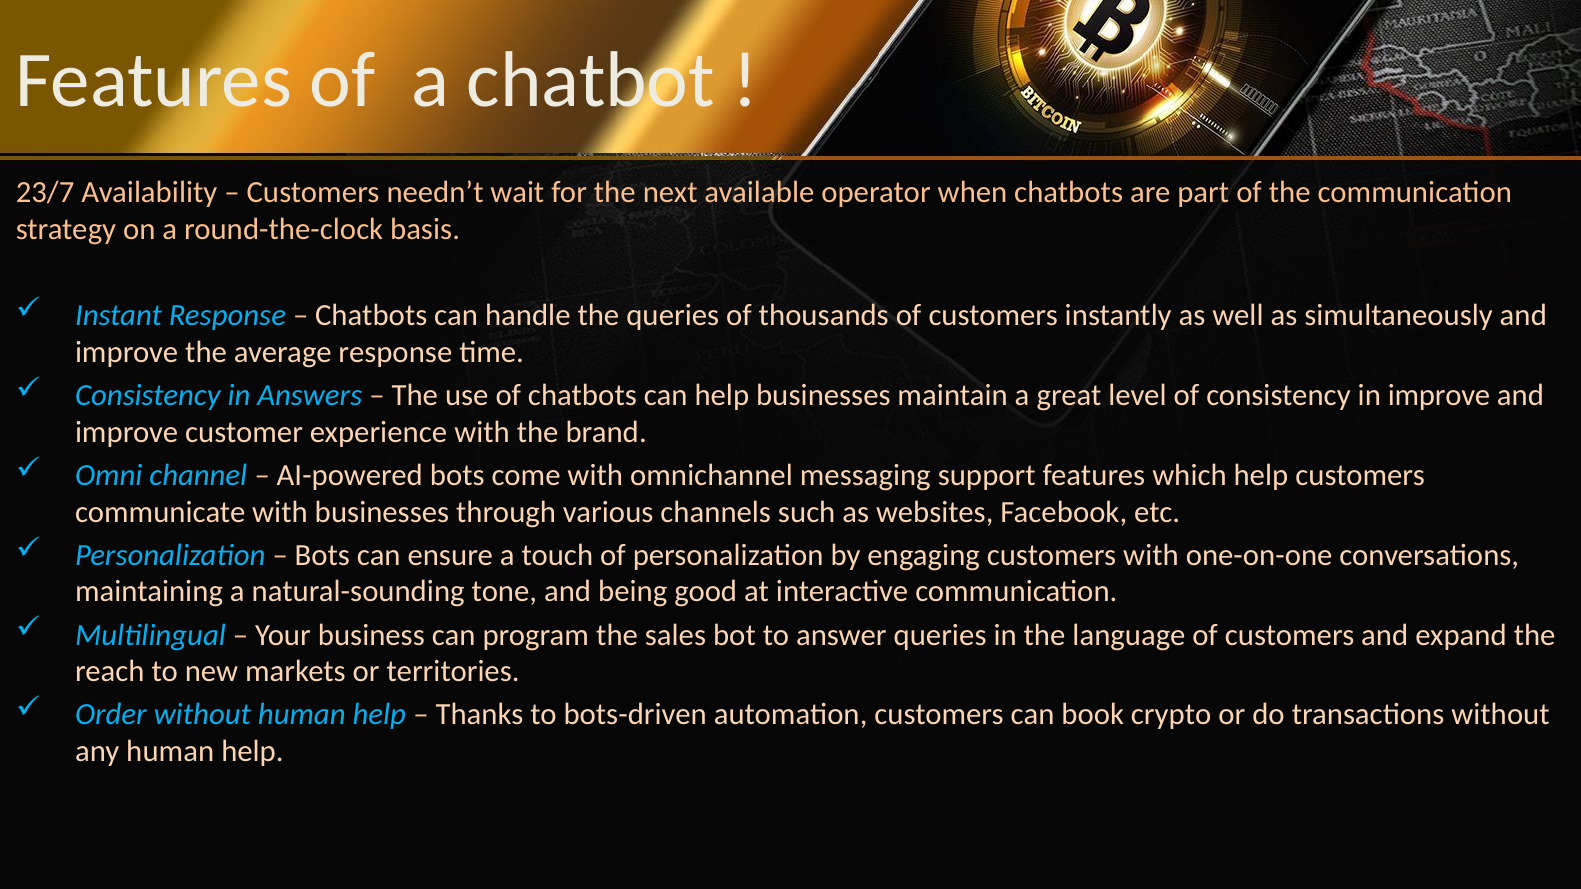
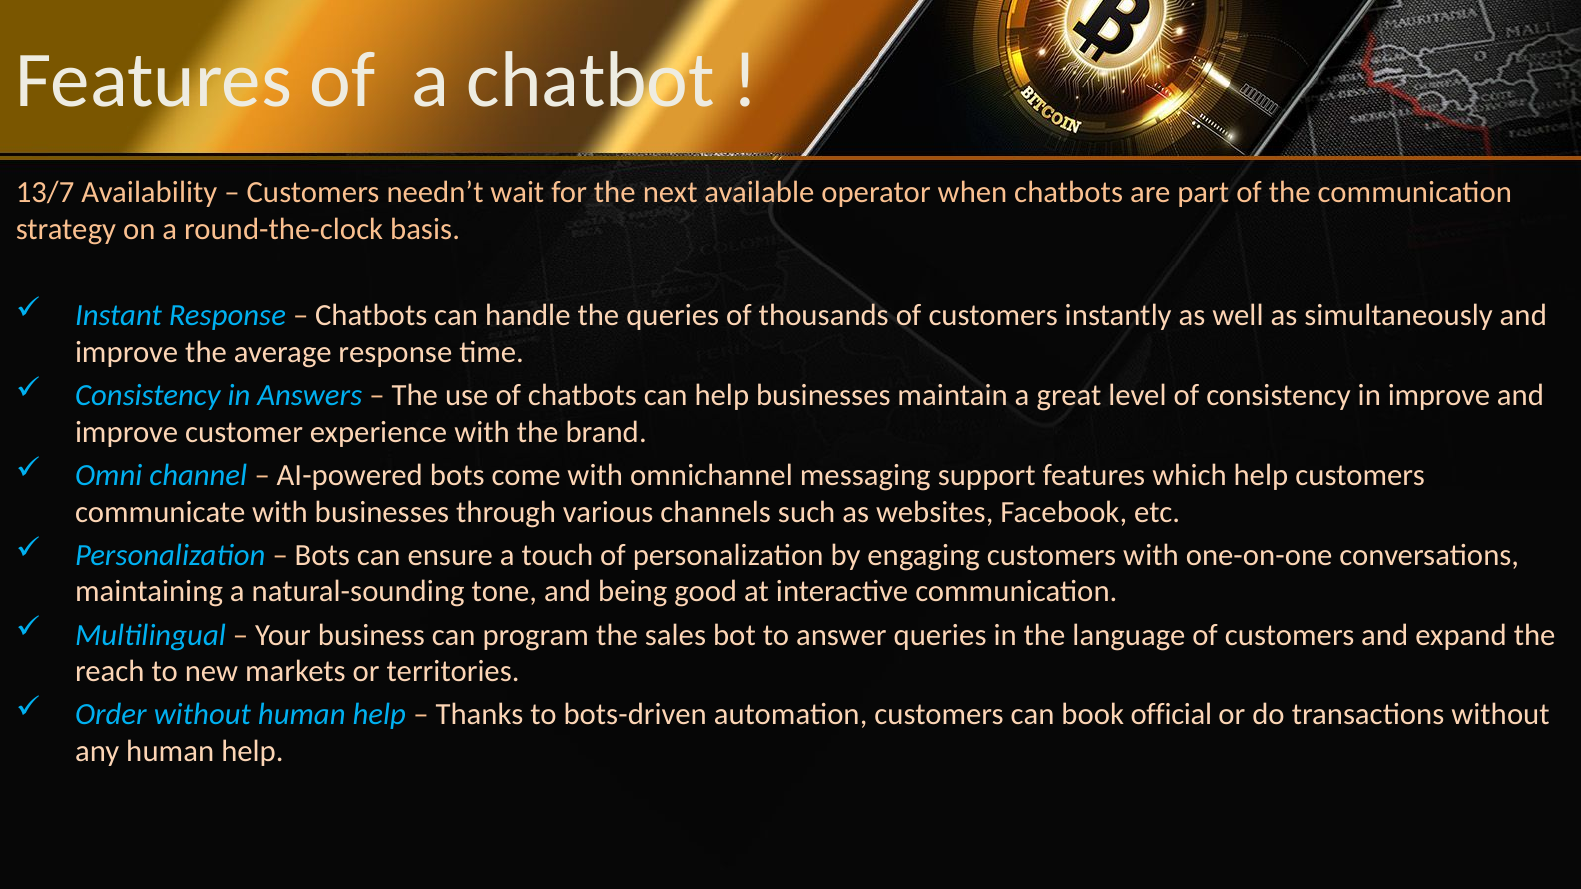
23/7: 23/7 -> 13/7
crypto: crypto -> official
